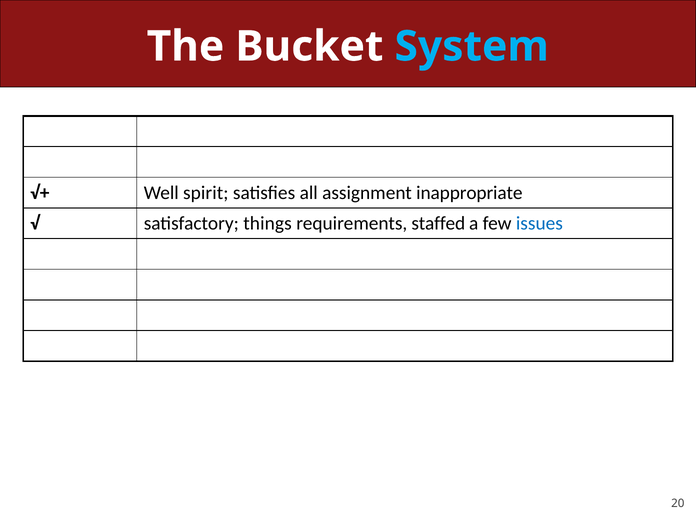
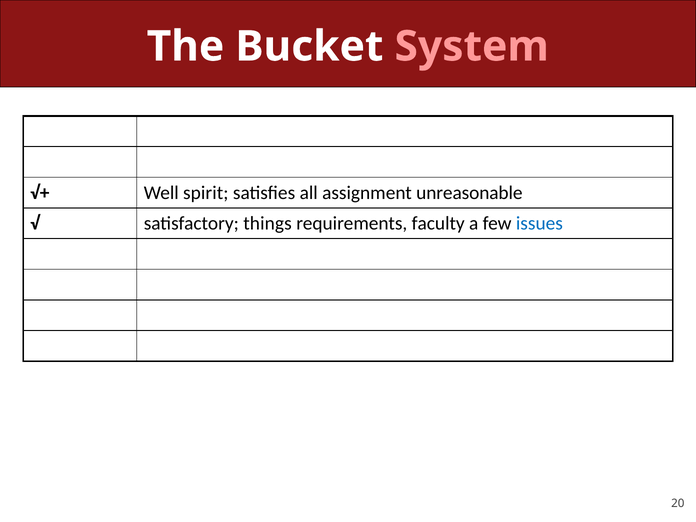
System colour: light blue -> pink
inappropriate: inappropriate -> unreasonable
staffed: staffed -> faculty
